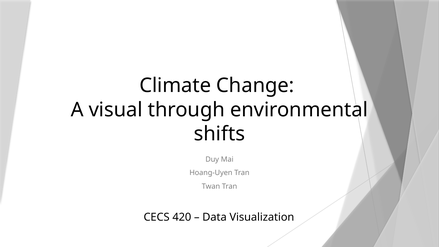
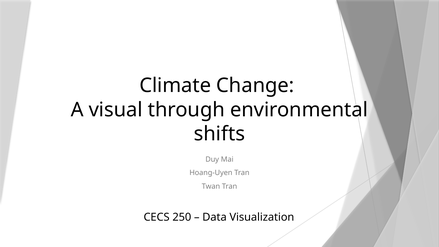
420: 420 -> 250
